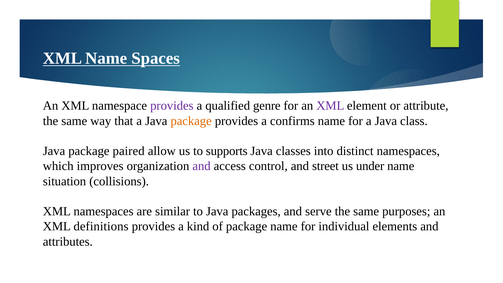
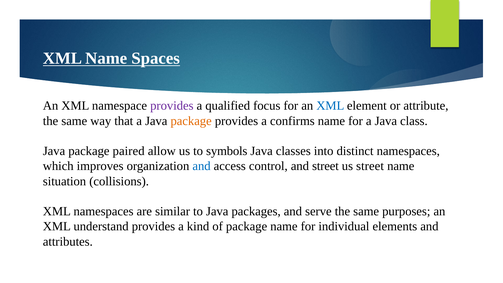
genre: genre -> focus
XML at (330, 106) colour: purple -> blue
supports: supports -> symbols
and at (202, 166) colour: purple -> blue
us under: under -> street
definitions: definitions -> understand
